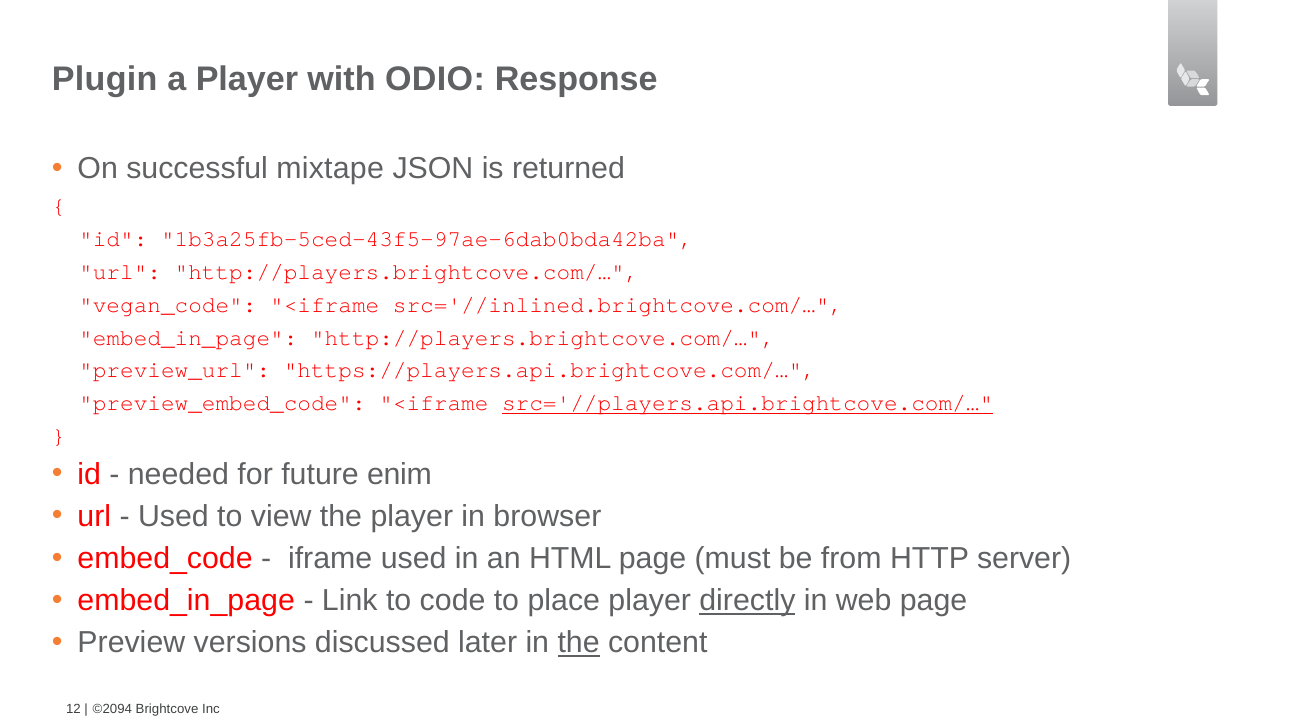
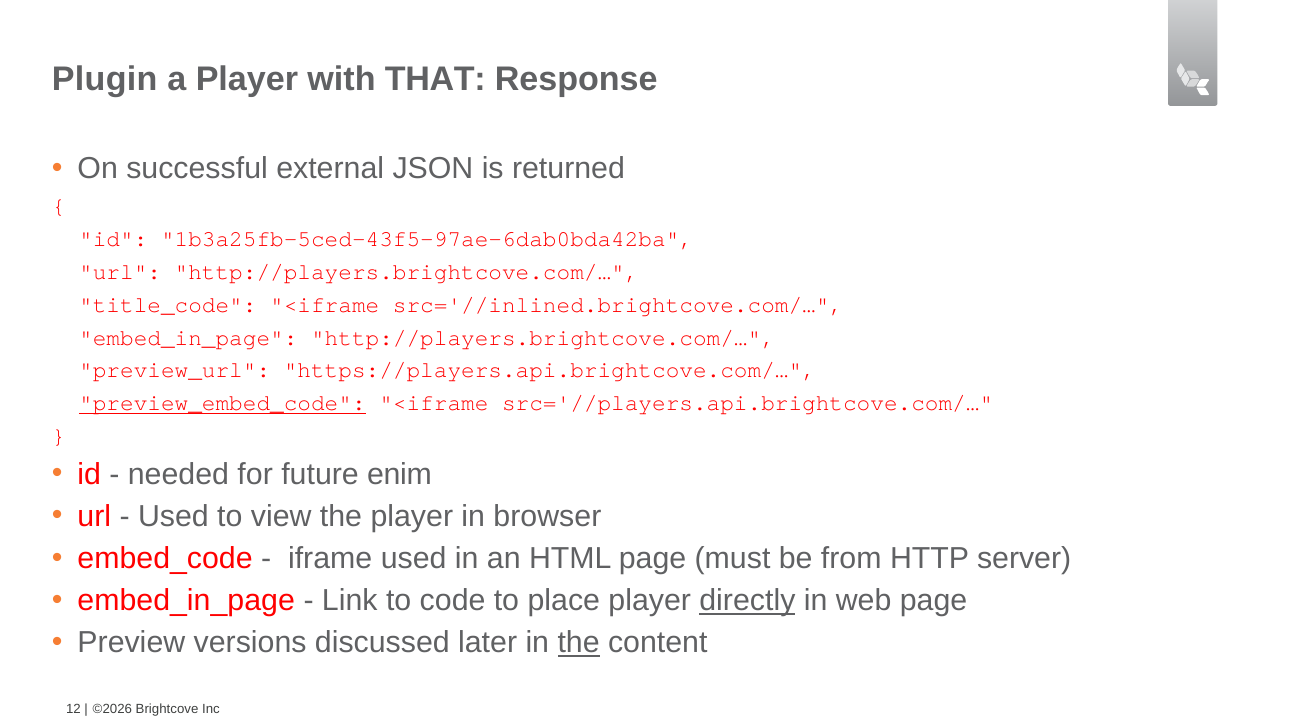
ODIO: ODIO -> THAT
mixtape: mixtape -> external
vegan_code: vegan_code -> title_code
preview_embed_code underline: none -> present
src='//players.api.brightcove.com/… underline: present -> none
©2094: ©2094 -> ©2026
